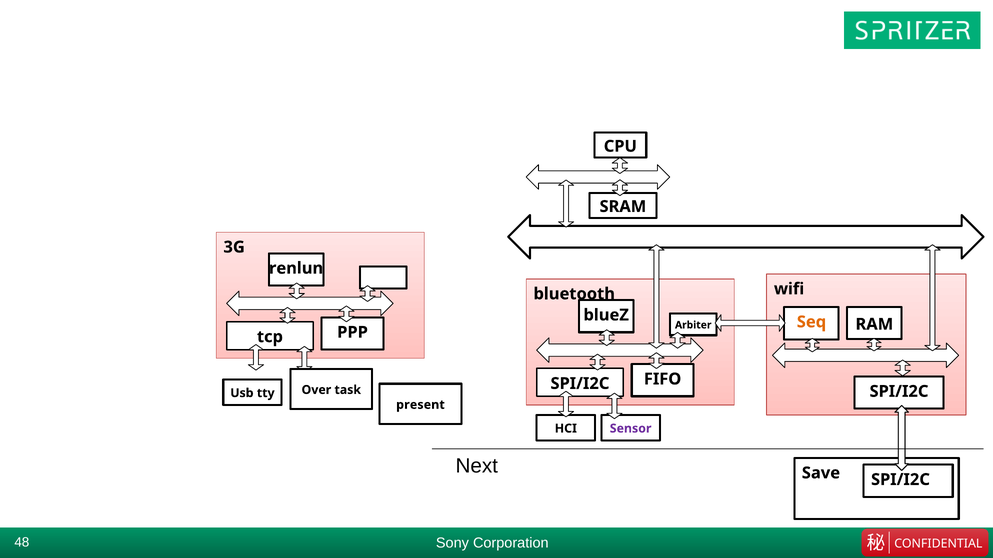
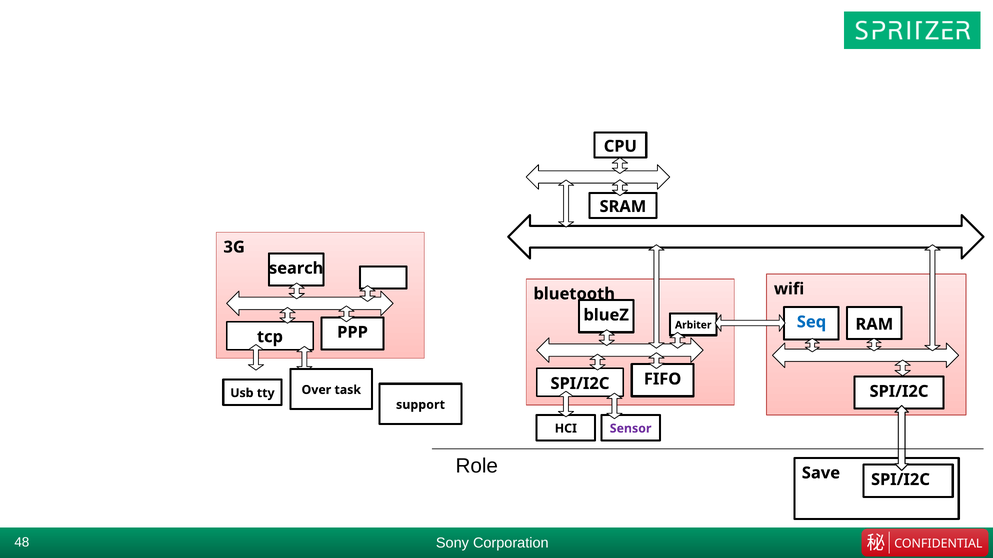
renlun: renlun -> search
Seq colour: orange -> blue
present: present -> support
Next: Next -> Role
